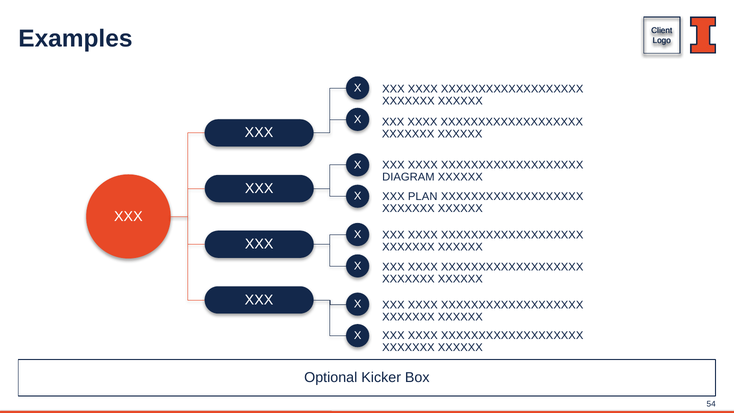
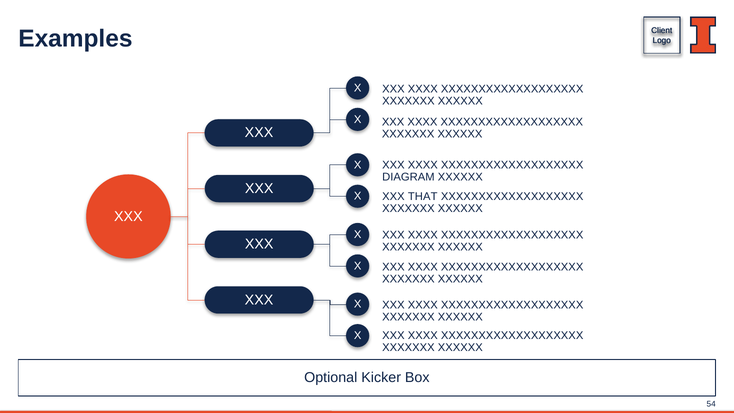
PLAN: PLAN -> THAT
